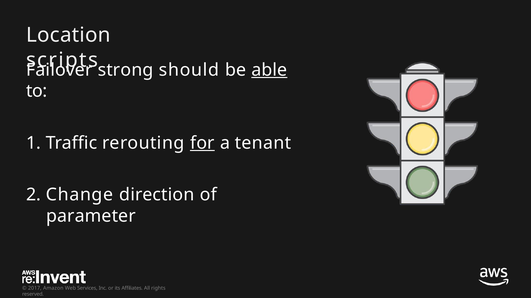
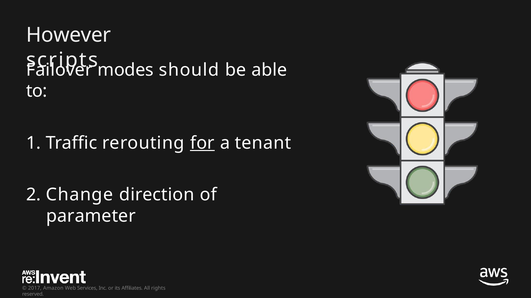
Location: Location -> However
strong: strong -> modes
able underline: present -> none
